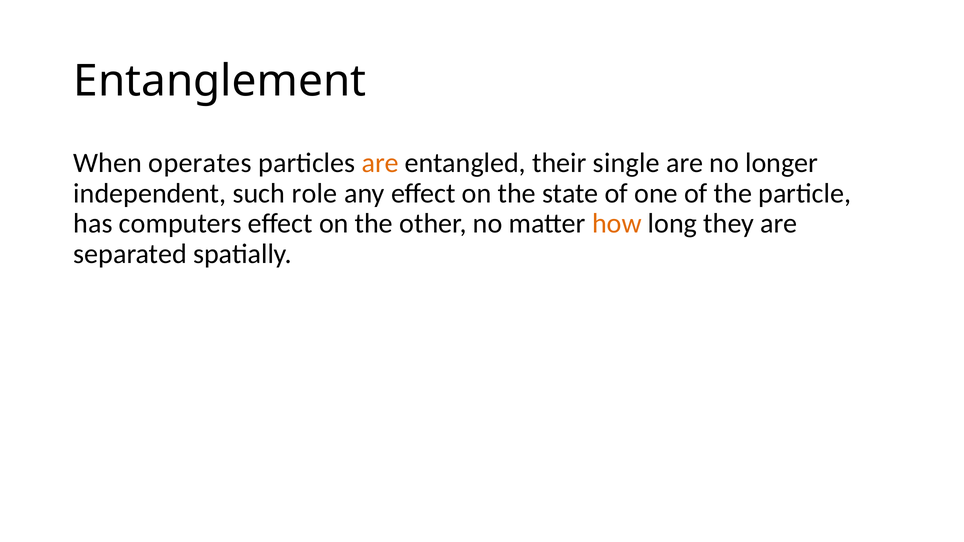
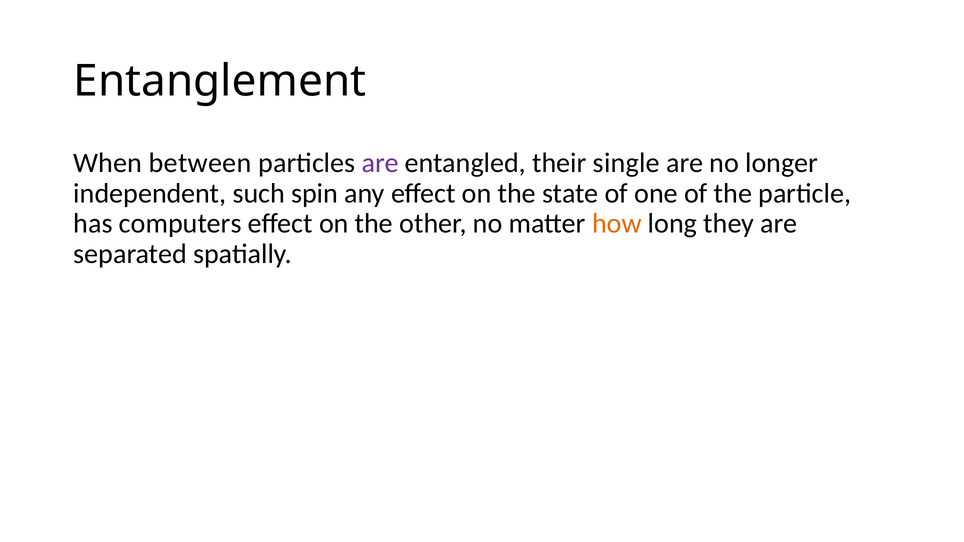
operates: operates -> between
are at (380, 163) colour: orange -> purple
role: role -> spin
